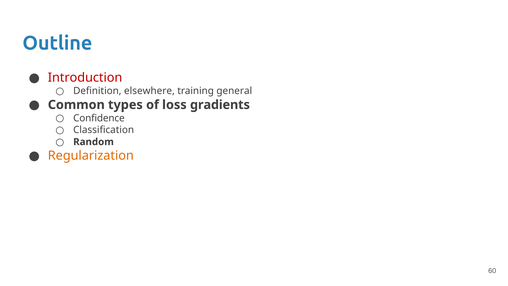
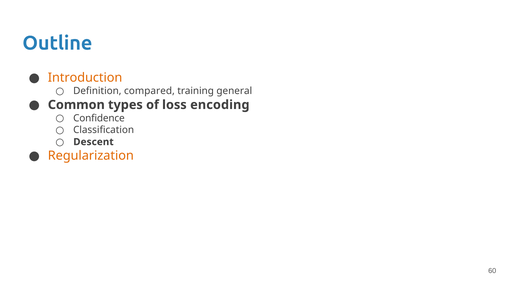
Introduction colour: red -> orange
elsewhere: elsewhere -> compared
gradients: gradients -> encoding
Random: Random -> Descent
